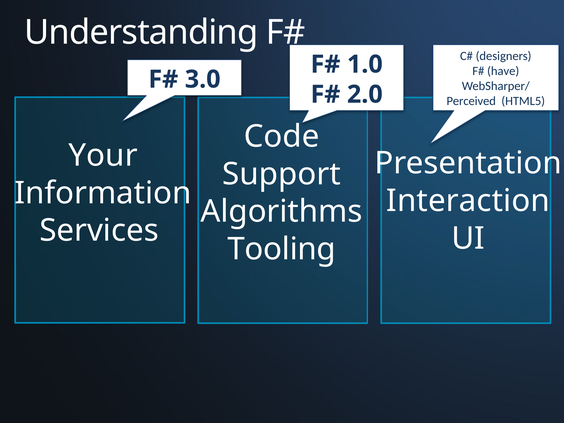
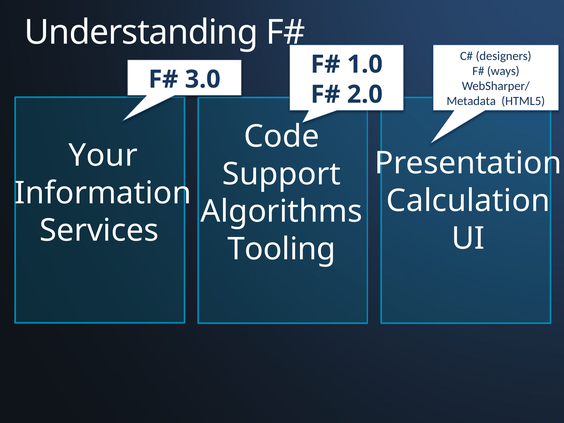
have: have -> ways
Perceived: Perceived -> Metadata
Interaction: Interaction -> Calculation
